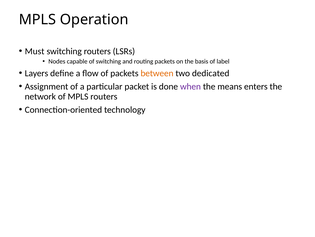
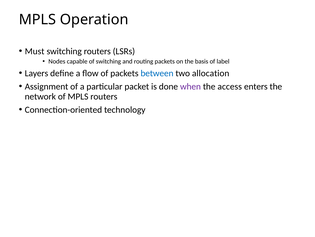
between colour: orange -> blue
dedicated: dedicated -> allocation
means: means -> access
